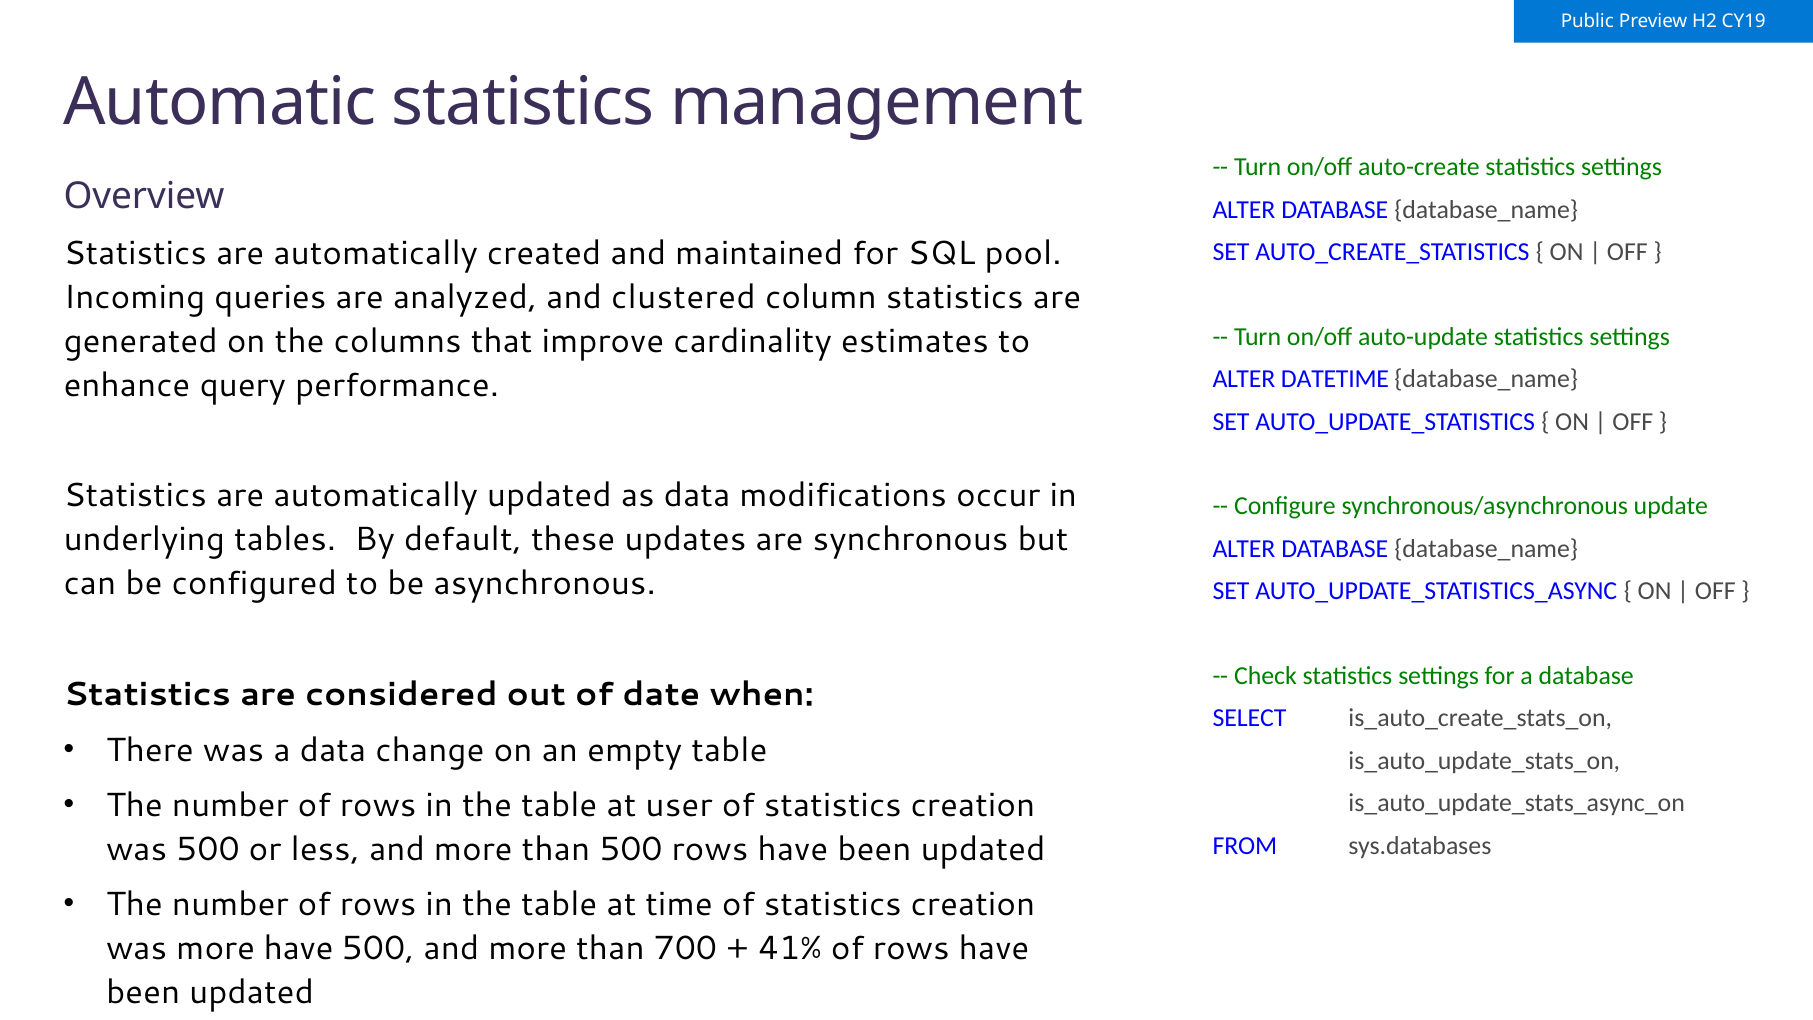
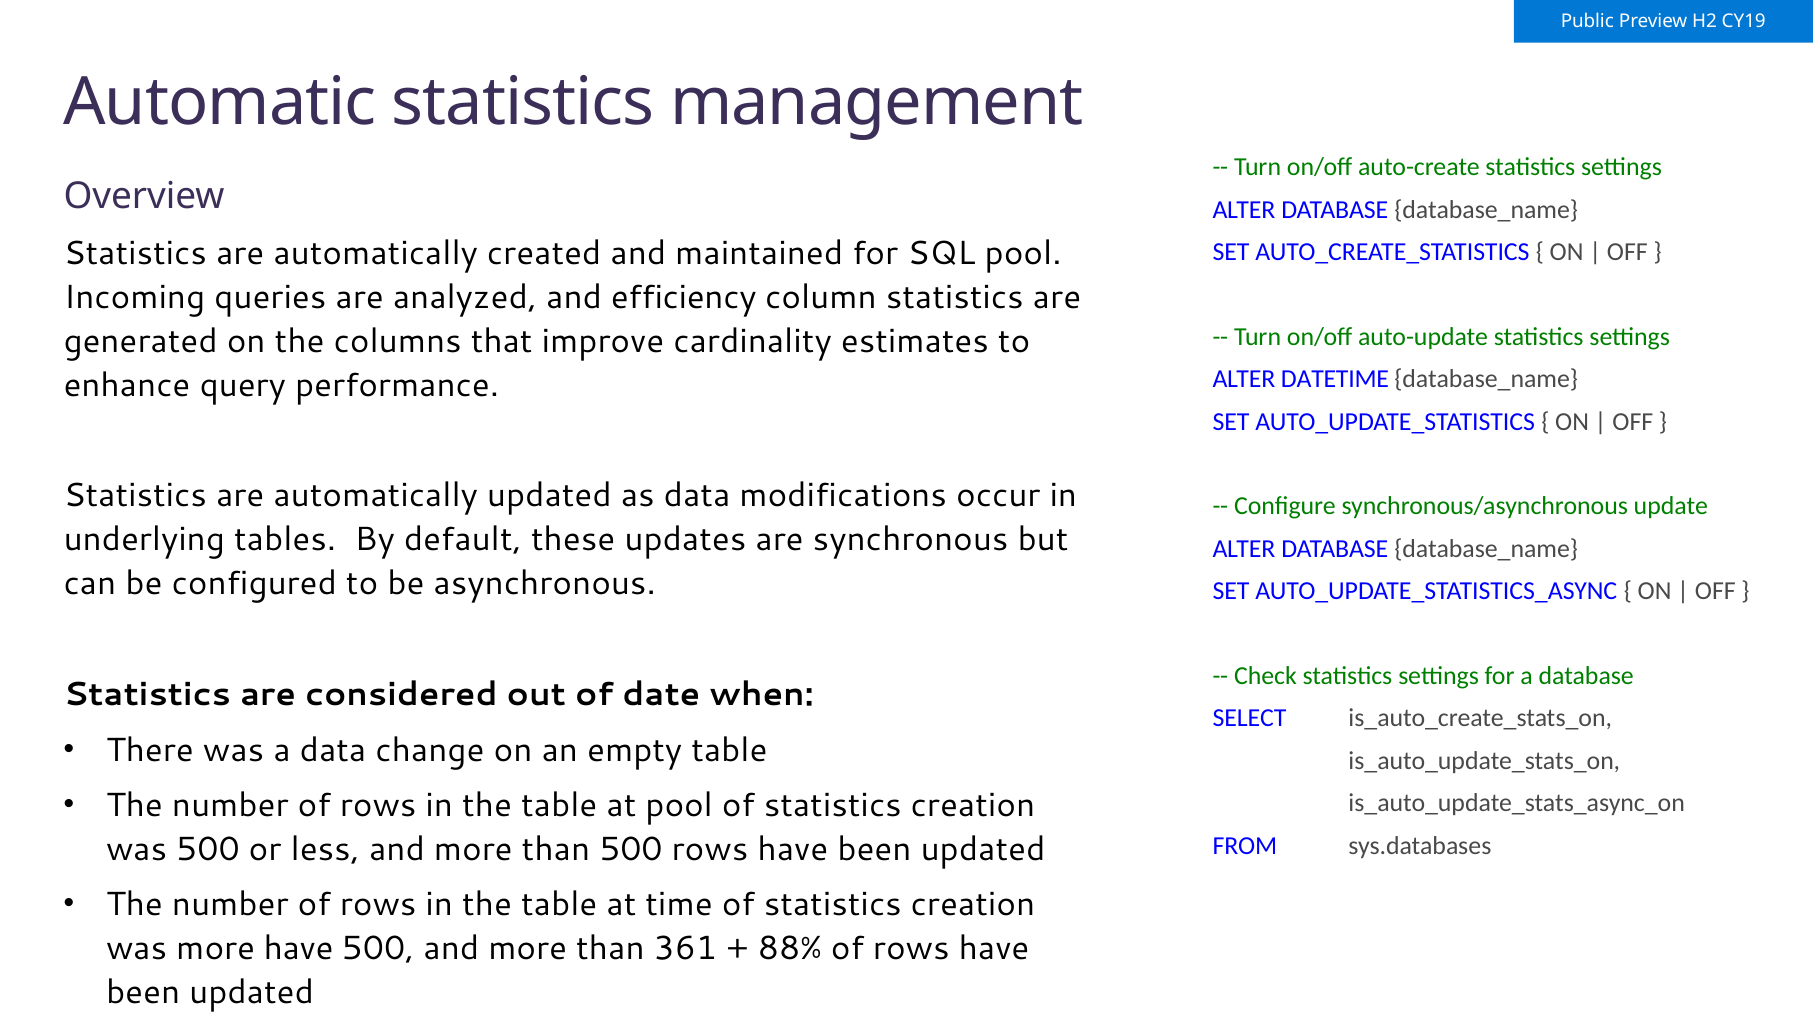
clustered: clustered -> efficiency
at user: user -> pool
700: 700 -> 361
41%: 41% -> 88%
